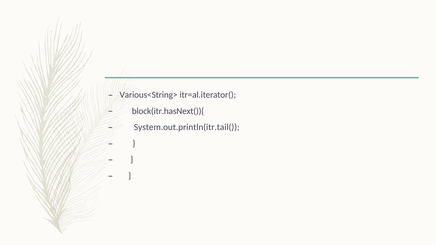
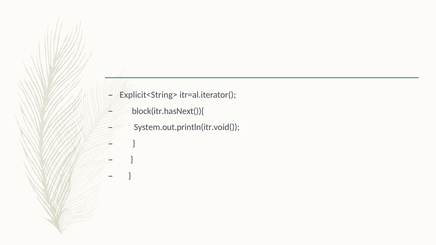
Various<String>: Various<String> -> Explicit<String>
System.out.println(itr.tail(: System.out.println(itr.tail( -> System.out.println(itr.void(
